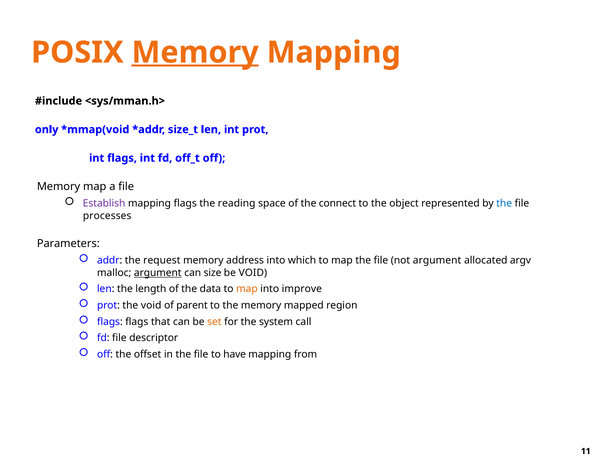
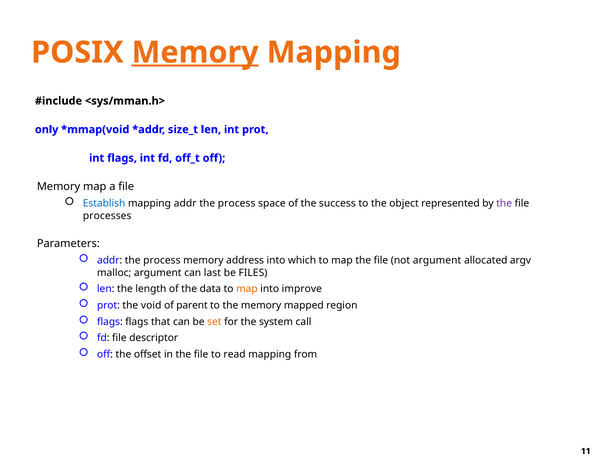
Establish colour: purple -> blue
mapping flags: flags -> addr
reading at (237, 203): reading -> process
connect: connect -> success
the at (504, 203) colour: blue -> purple
request at (162, 261): request -> process
argument at (158, 273) underline: present -> none
size: size -> last
be VOID: VOID -> FILES
have: have -> read
